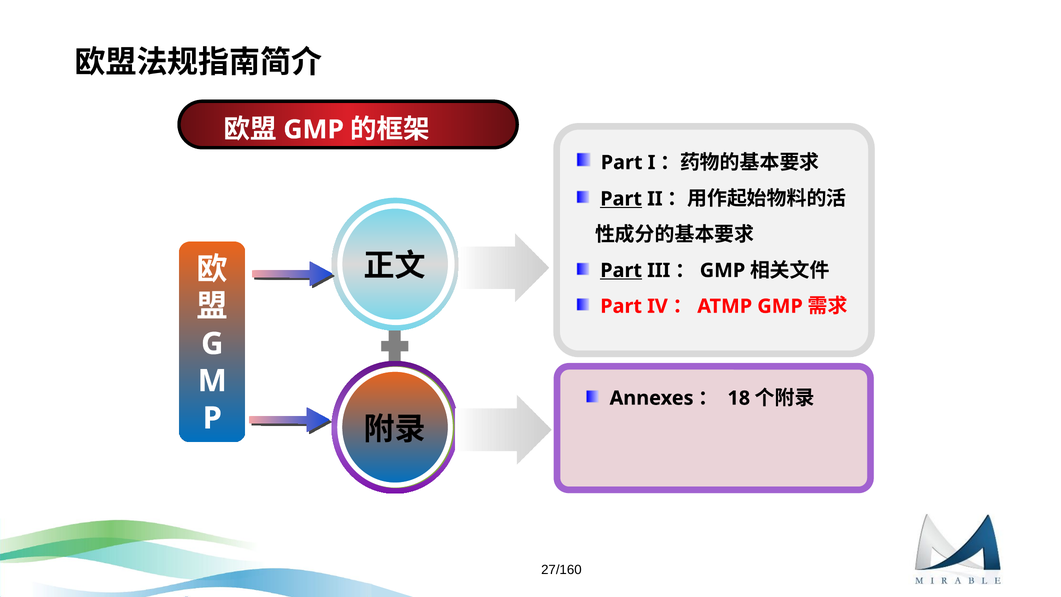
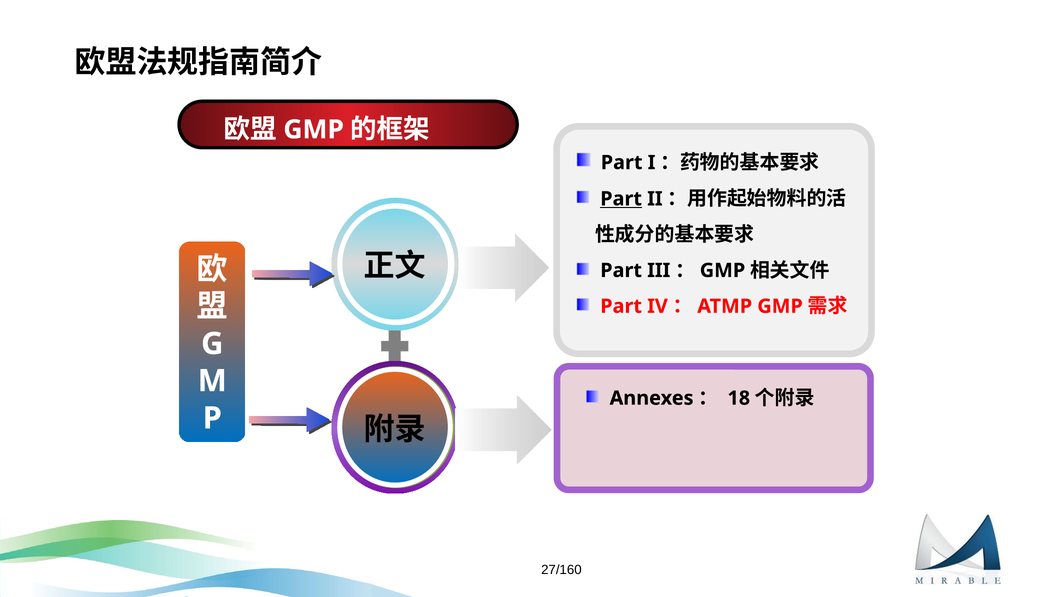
Part at (621, 270) underline: present -> none
